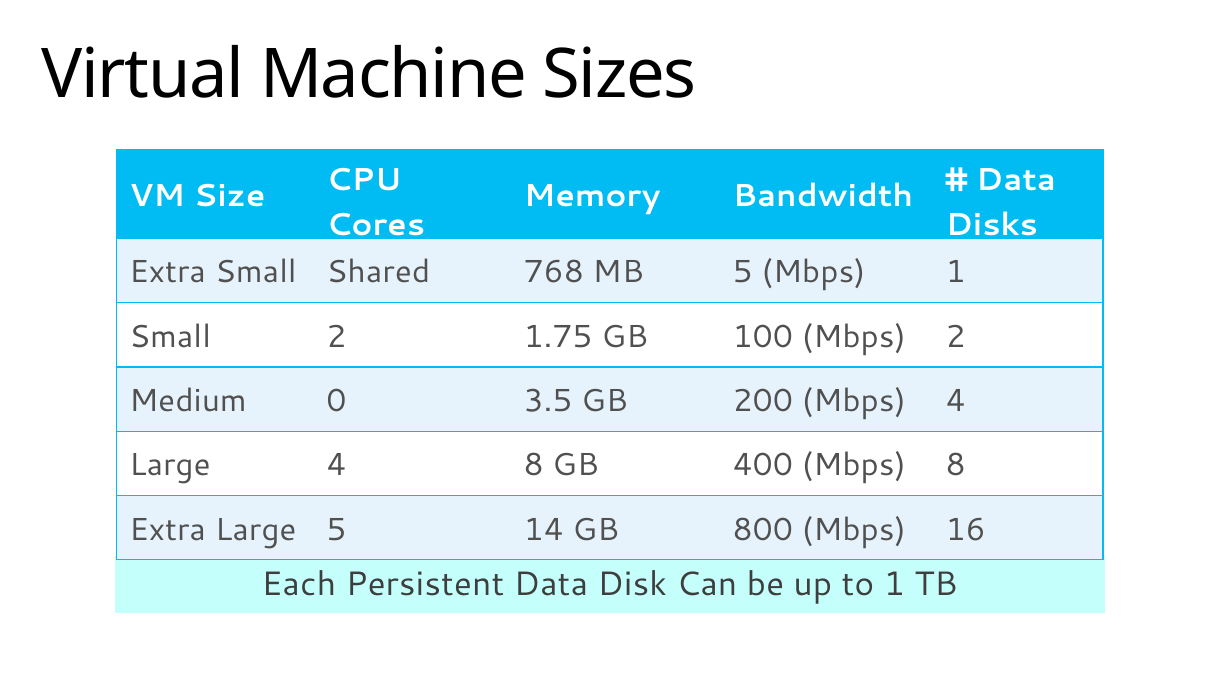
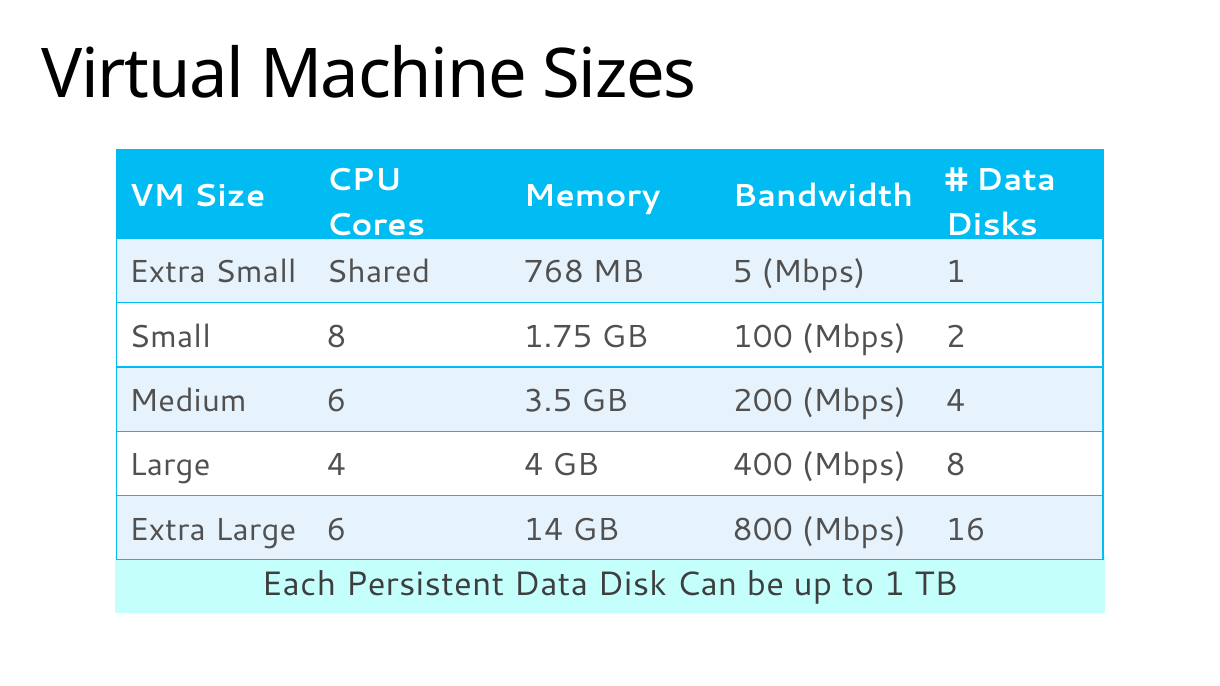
Small 2: 2 -> 8
Medium 0: 0 -> 6
4 8: 8 -> 4
Large 5: 5 -> 6
